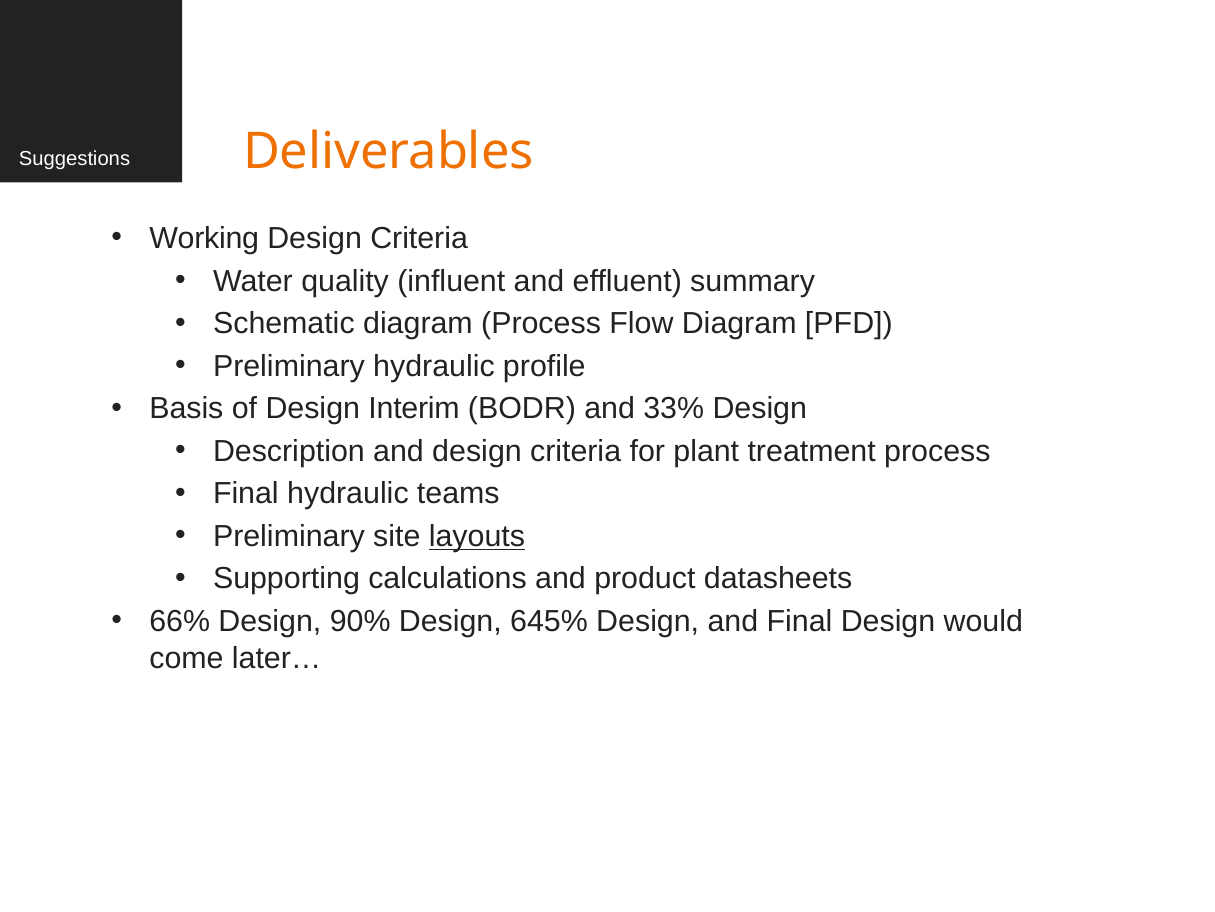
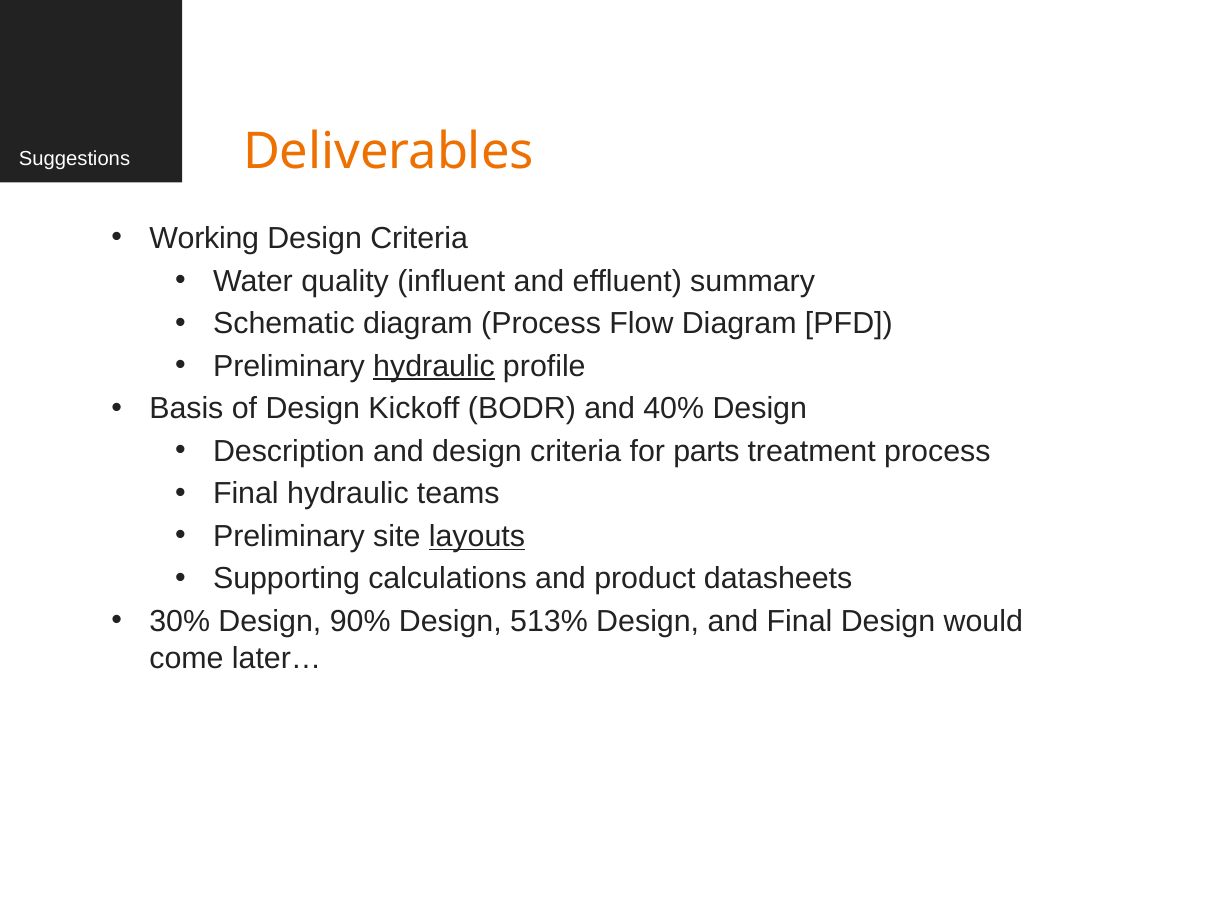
hydraulic at (434, 366) underline: none -> present
Interim: Interim -> Kickoff
33%: 33% -> 40%
plant: plant -> parts
66%: 66% -> 30%
645%: 645% -> 513%
